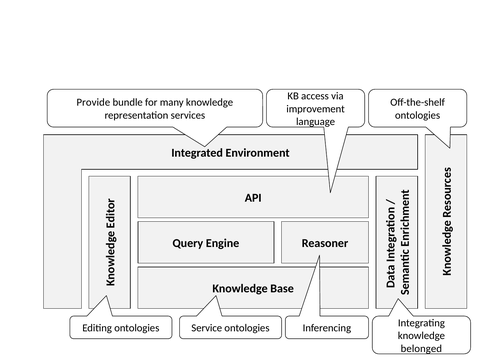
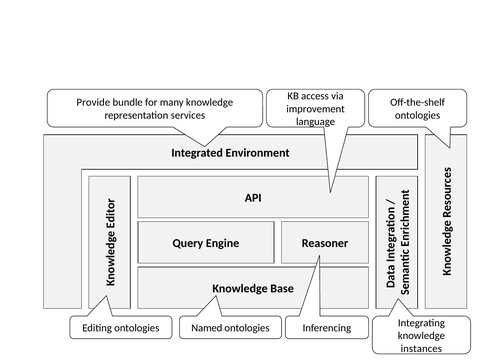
Service: Service -> Named
belonged: belonged -> instances
